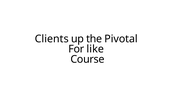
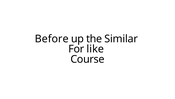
Clients: Clients -> Before
Pivotal: Pivotal -> Similar
